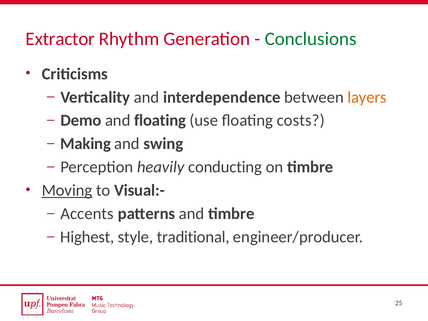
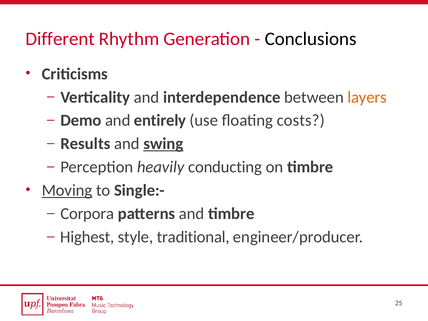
Extractor: Extractor -> Different
Conclusions colour: green -> black
and floating: floating -> entirely
Making: Making -> Results
swing underline: none -> present
Visual:-: Visual:- -> Single:-
Accents: Accents -> Corpora
